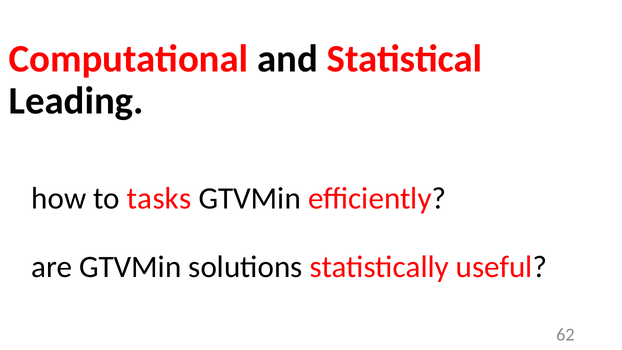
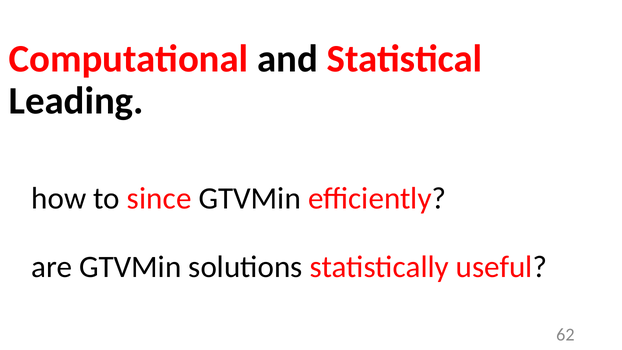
tasks: tasks -> since
